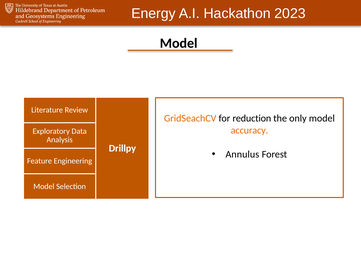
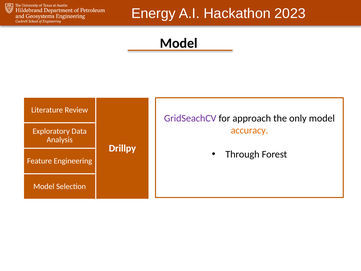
GridSeachCV colour: orange -> purple
reduction: reduction -> approach
Annulus: Annulus -> Through
